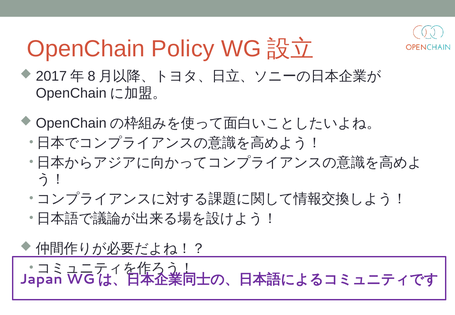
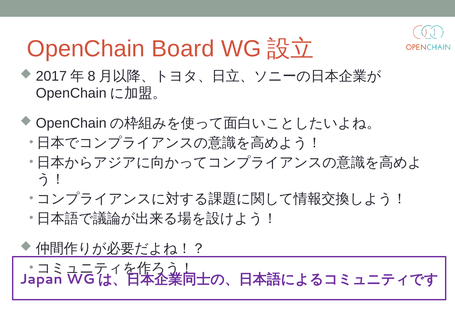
Policy: Policy -> Board
